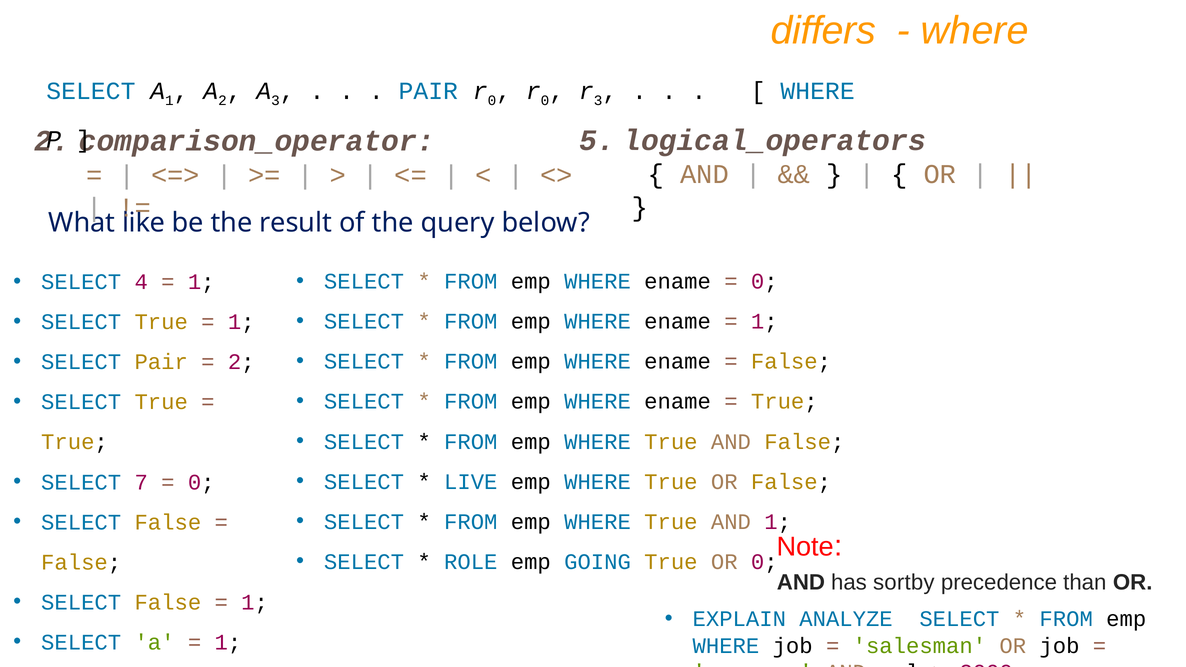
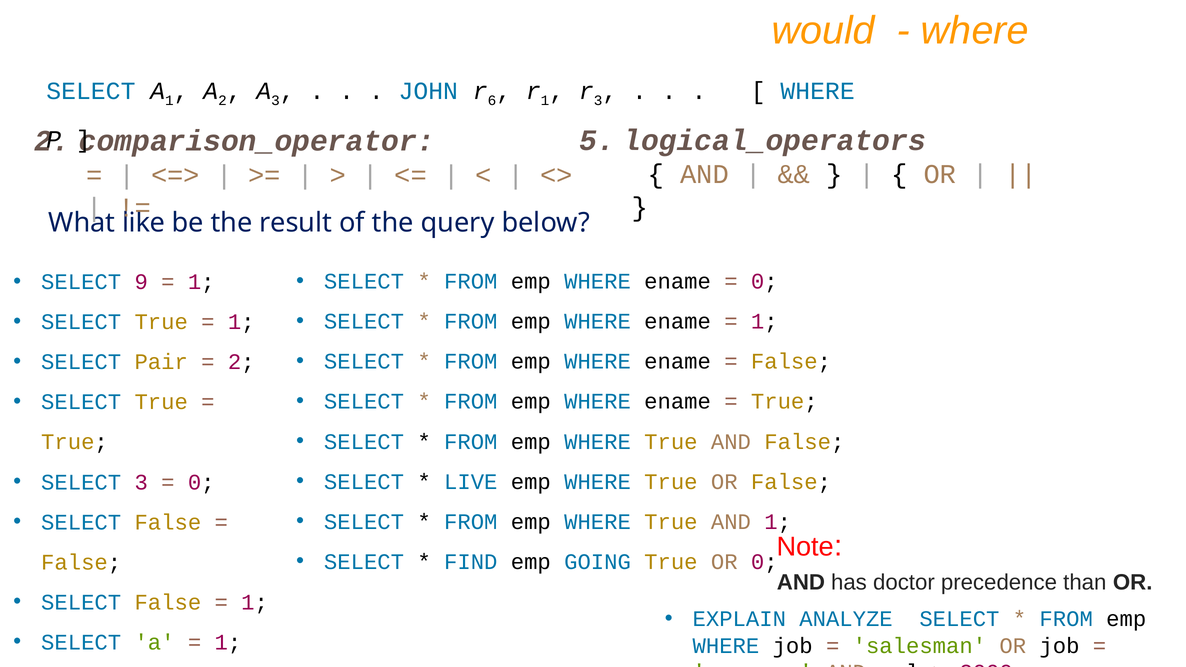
differs: differs -> would
PAIR at (428, 91): PAIR -> JOHN
0 at (492, 101): 0 -> 6
0 at (545, 101): 0 -> 1
4: 4 -> 9
SELECT 7: 7 -> 3
ROLE: ROLE -> FIND
sortby: sortby -> doctor
